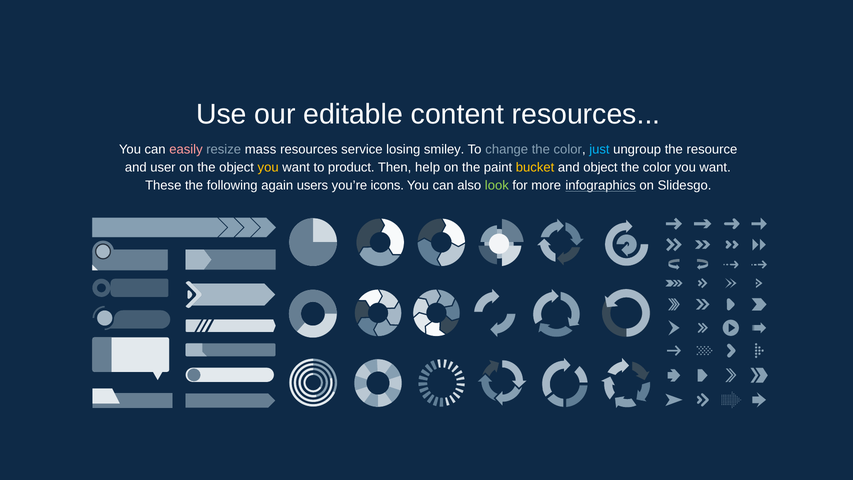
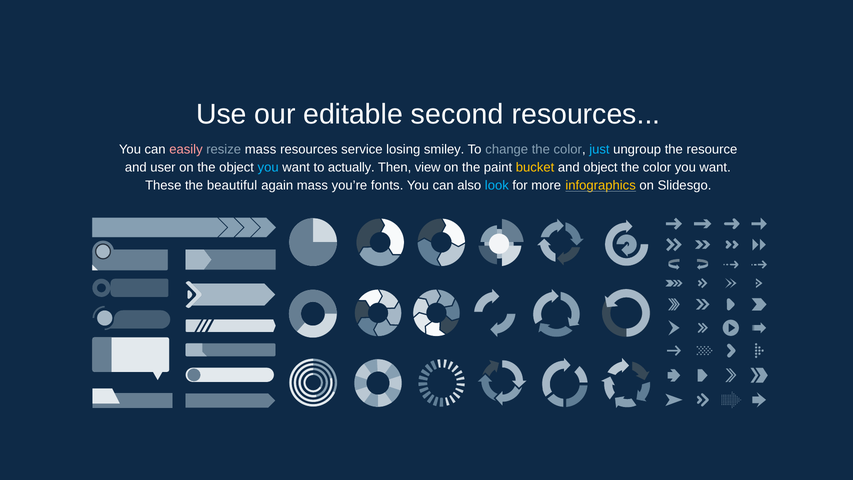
content: content -> second
you at (268, 168) colour: yellow -> light blue
product: product -> actually
help: help -> view
following: following -> beautiful
again users: users -> mass
icons: icons -> fonts
look colour: light green -> light blue
infographics colour: white -> yellow
